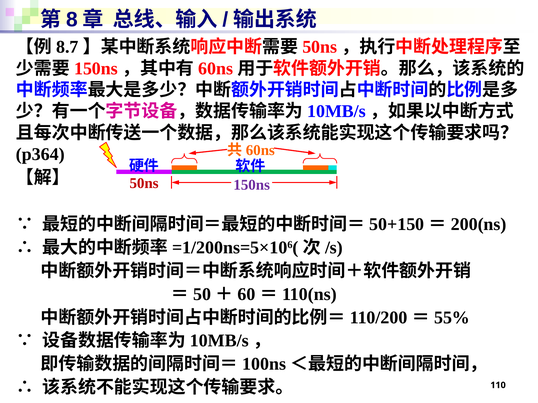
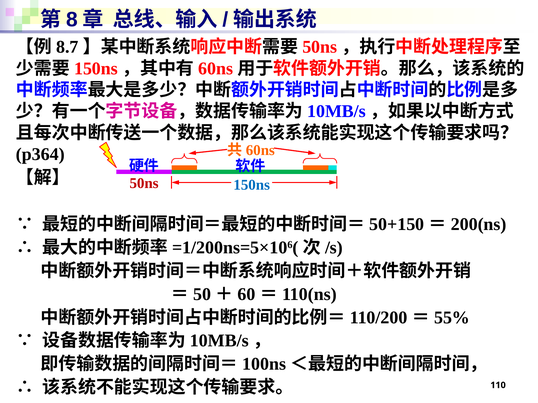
150ns colour: purple -> blue
